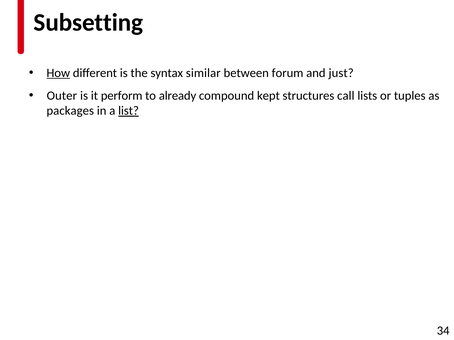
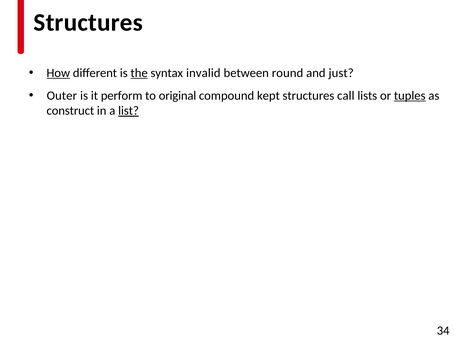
Subsetting at (88, 23): Subsetting -> Structures
the underline: none -> present
similar: similar -> invalid
forum: forum -> round
already: already -> original
tuples underline: none -> present
packages: packages -> construct
